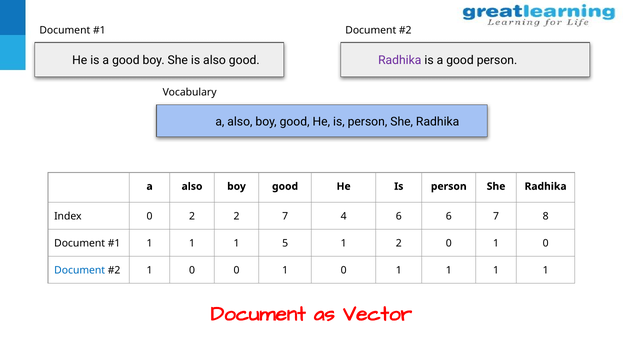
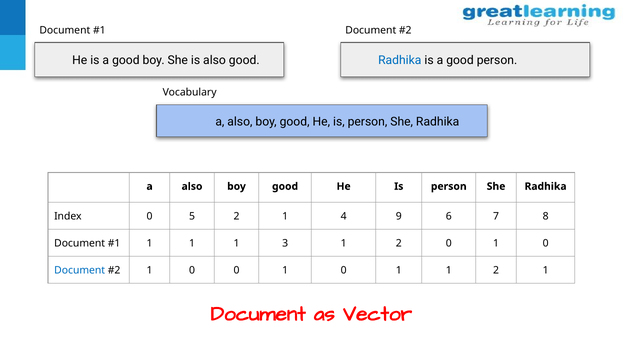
Radhika at (400, 61) colour: purple -> blue
0 2: 2 -> 5
7 at (285, 216): 7 -> 1
4 6: 6 -> 9
5: 5 -> 3
0 1 1 1: 1 -> 2
